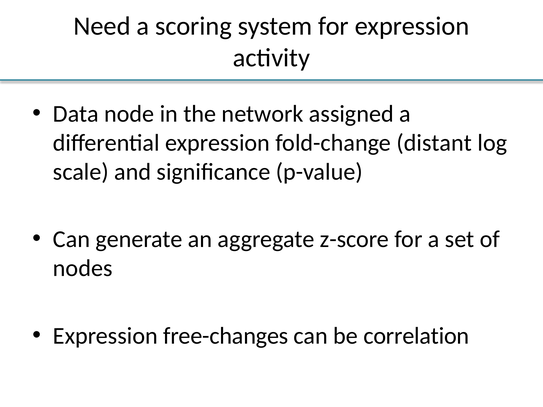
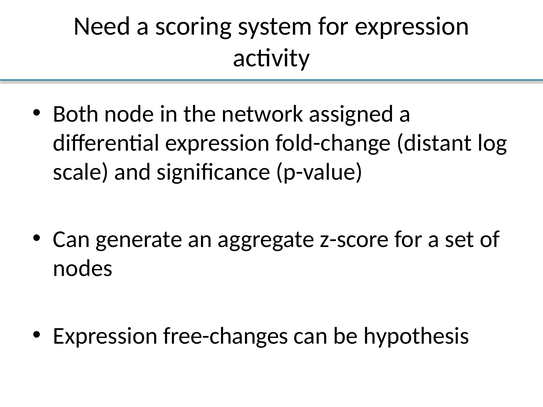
Data: Data -> Both
correlation: correlation -> hypothesis
